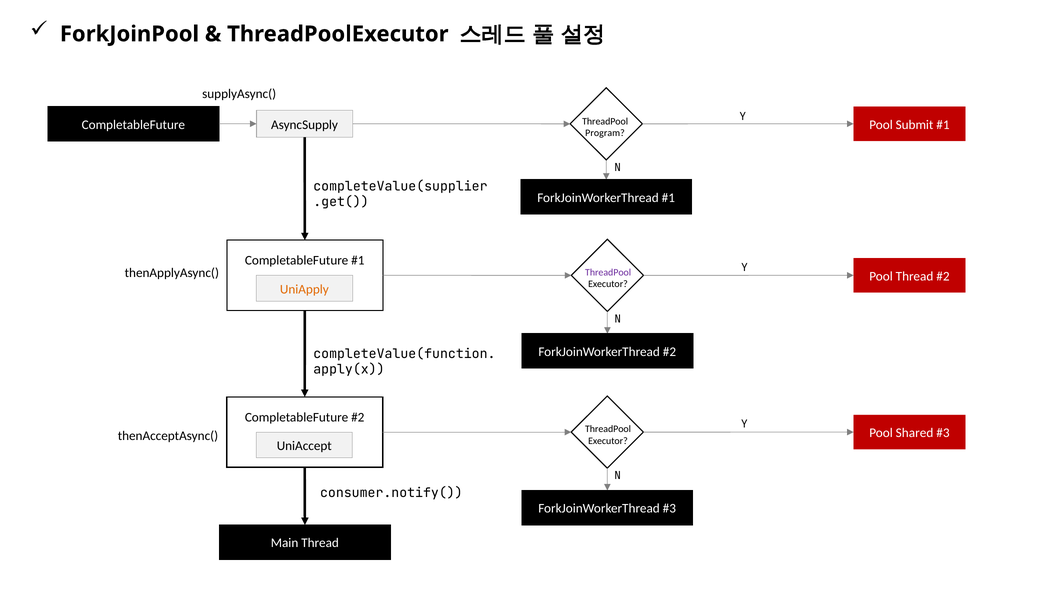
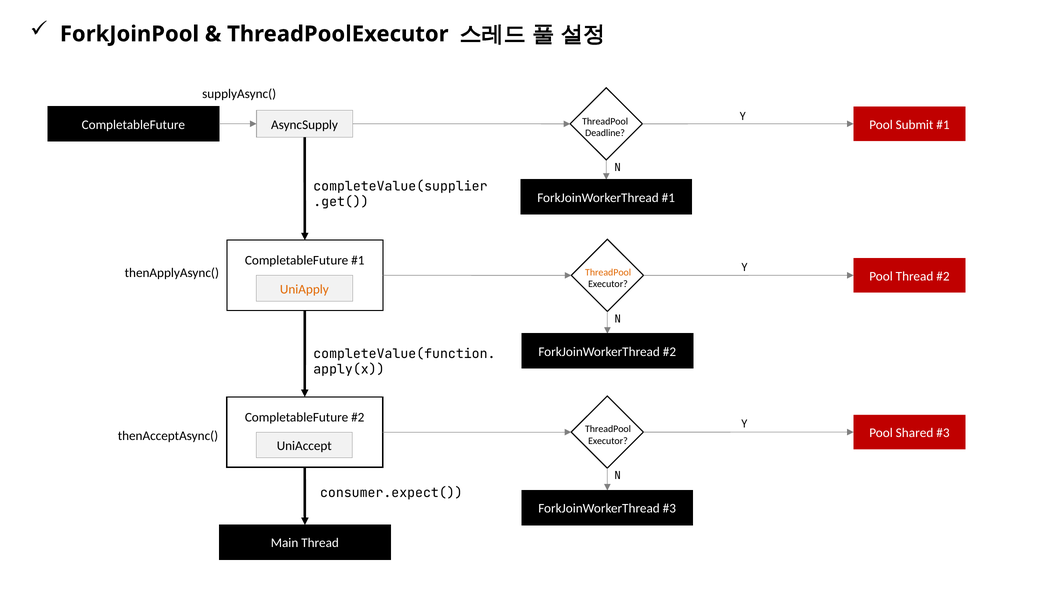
Program: Program -> Deadline
ThreadPool at (608, 273) colour: purple -> orange
consumer.notify(: consumer.notify( -> consumer.expect(
